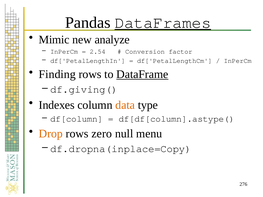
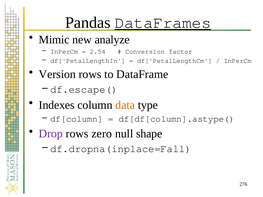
Finding: Finding -> Version
DataFrame underline: present -> none
df.giving(: df.giving( -> df.escape(
Drop colour: orange -> purple
menu: menu -> shape
df.dropna(inplace=Copy: df.dropna(inplace=Copy -> df.dropna(inplace=Fall
